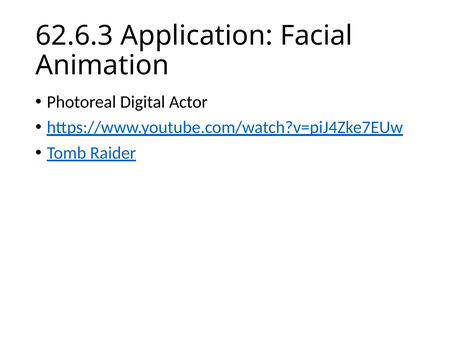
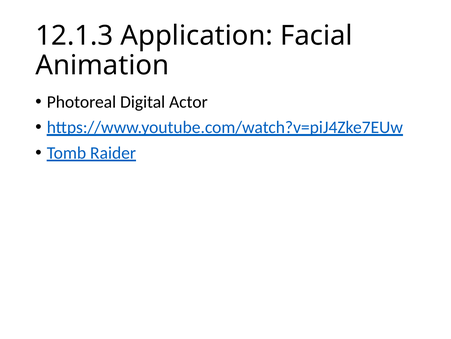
62.6.3: 62.6.3 -> 12.1.3
